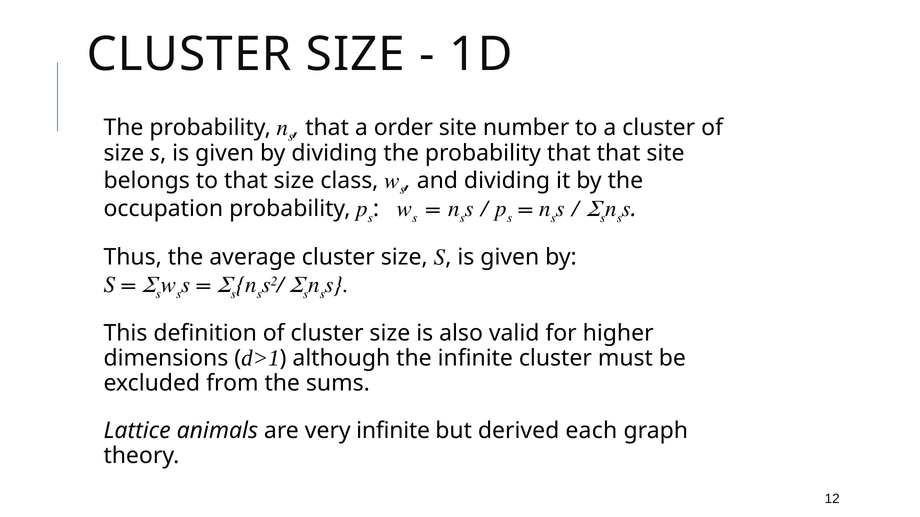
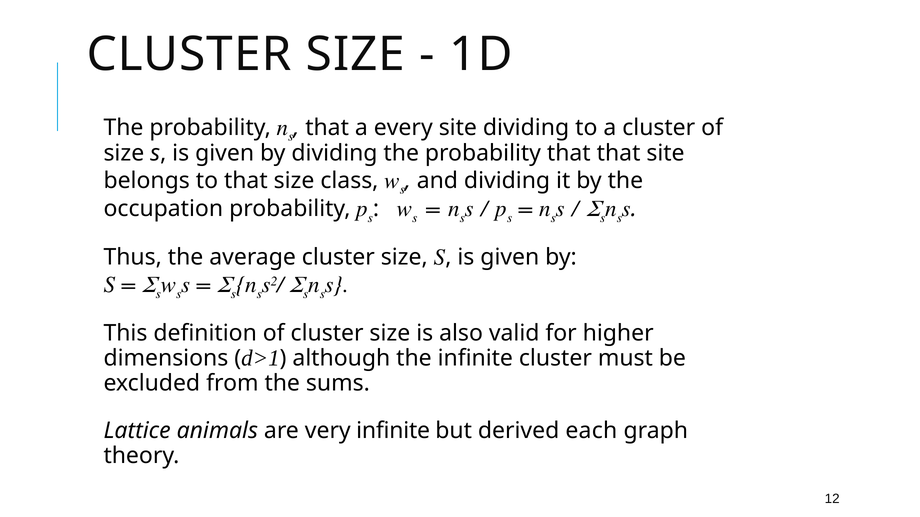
order: order -> every
site number: number -> dividing
